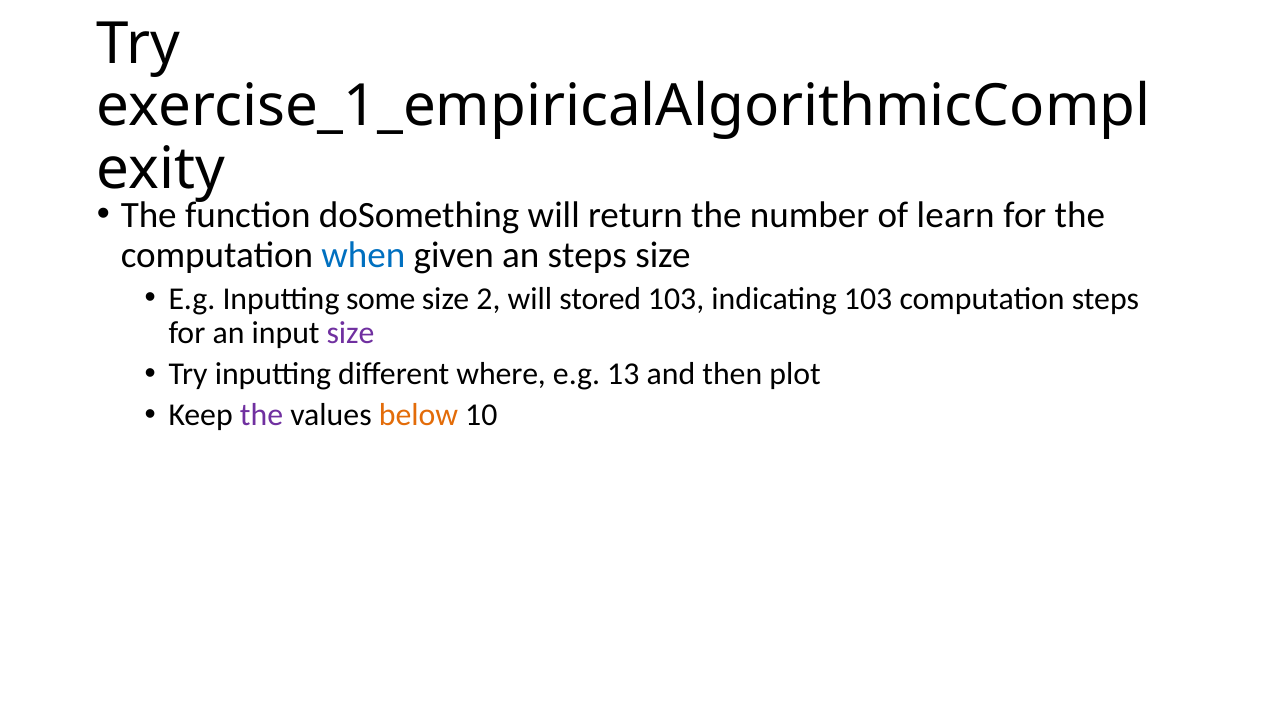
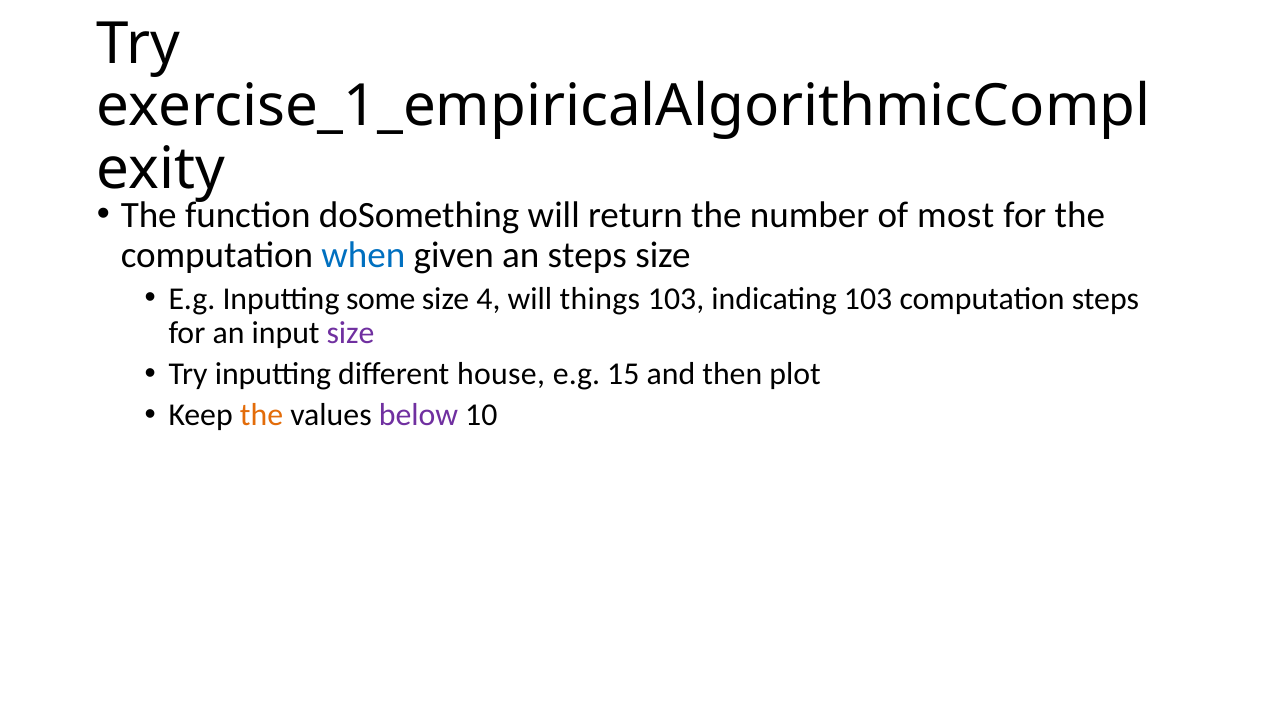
learn: learn -> most
2: 2 -> 4
stored: stored -> things
where: where -> house
13: 13 -> 15
the at (262, 415) colour: purple -> orange
below colour: orange -> purple
